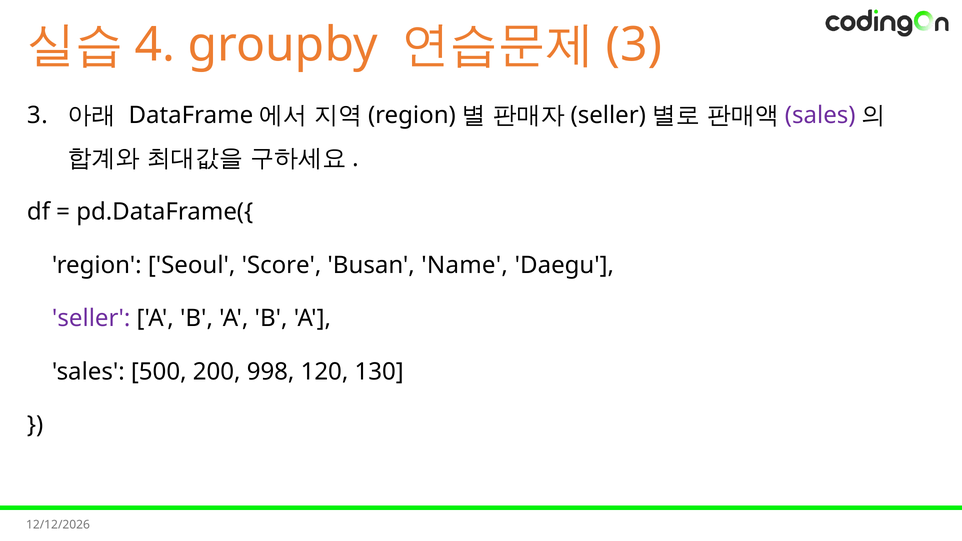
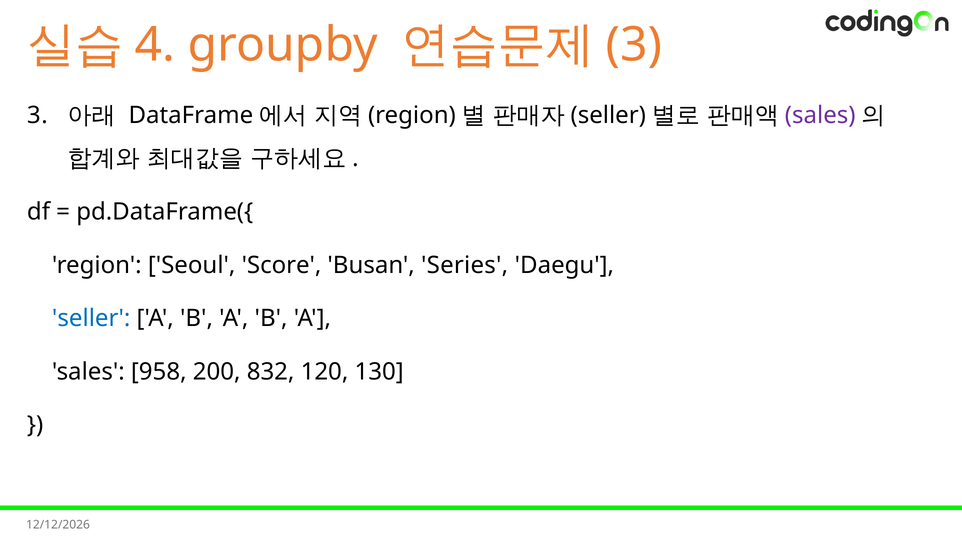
Name: Name -> Series
seller at (91, 319) colour: purple -> blue
500: 500 -> 958
998: 998 -> 832
